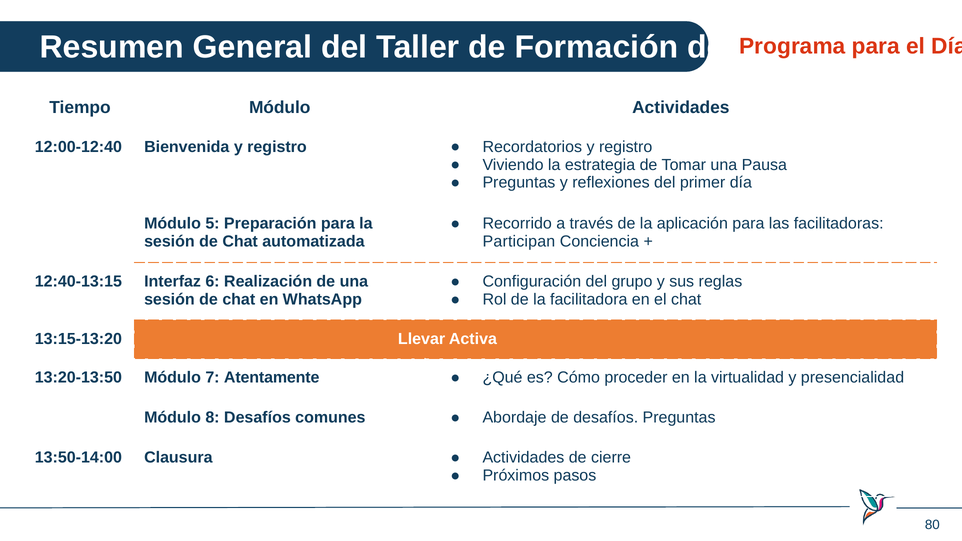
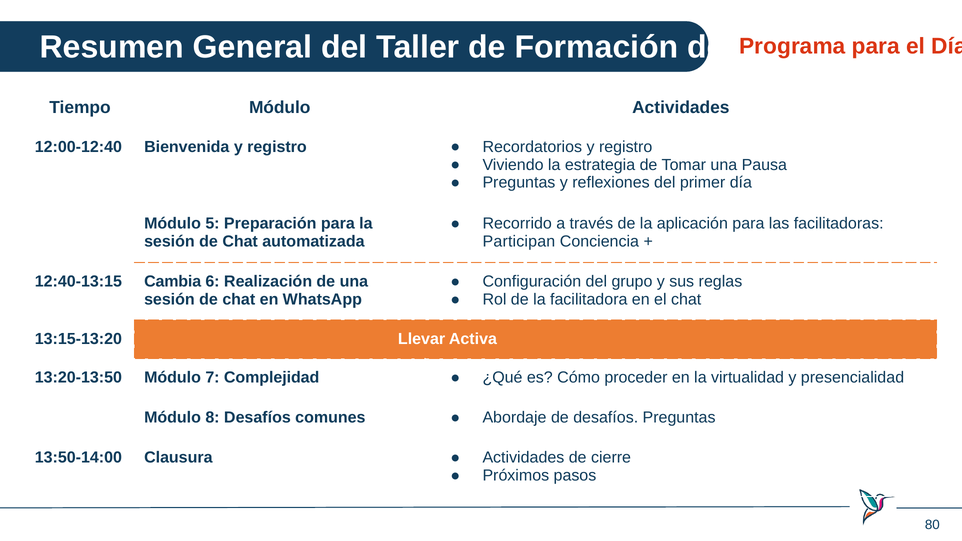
Interfaz: Interfaz -> Cambia
Atentamente: Atentamente -> Complejidad
